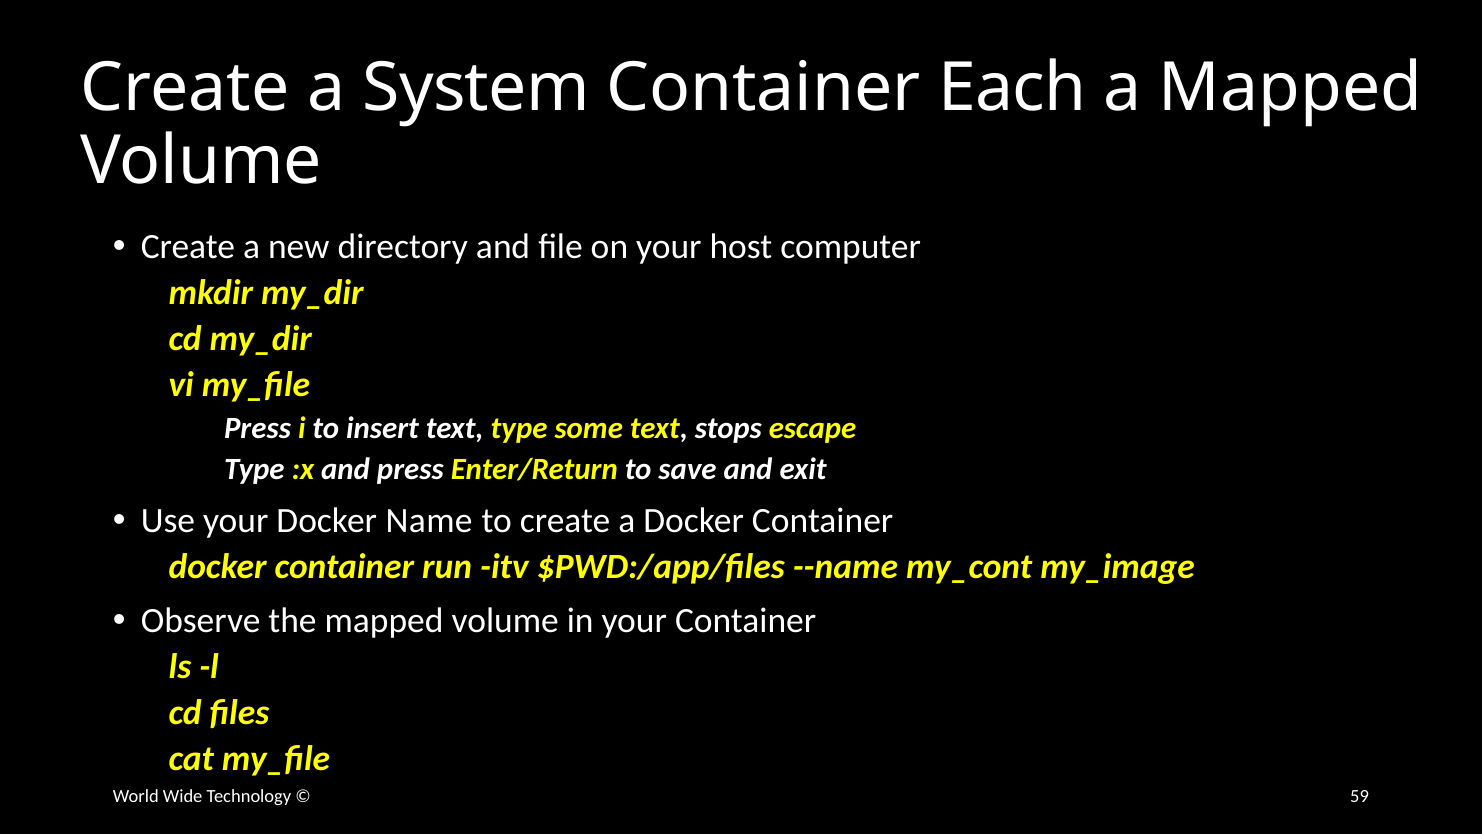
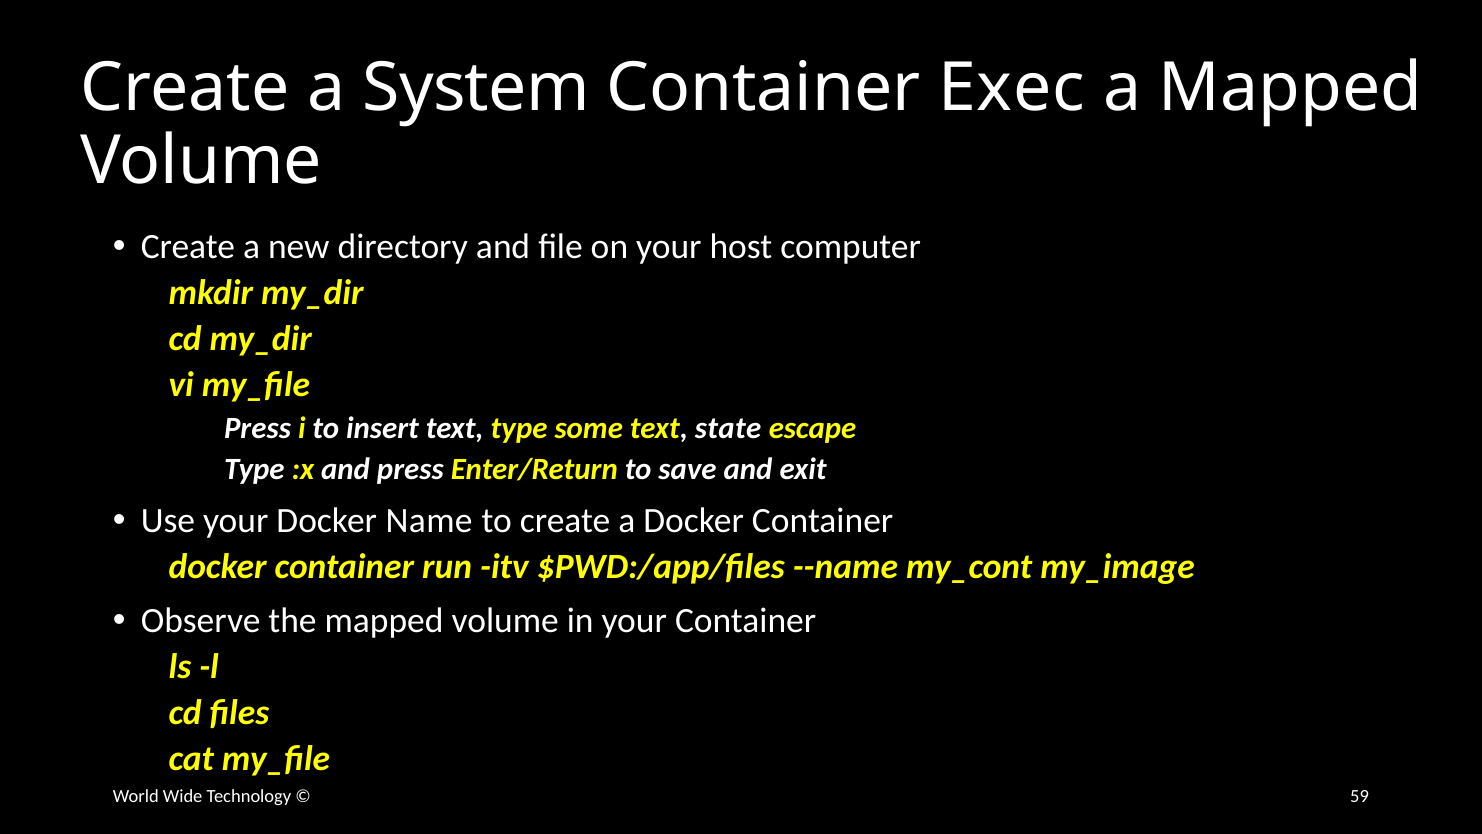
Each: Each -> Exec
stops: stops -> state
